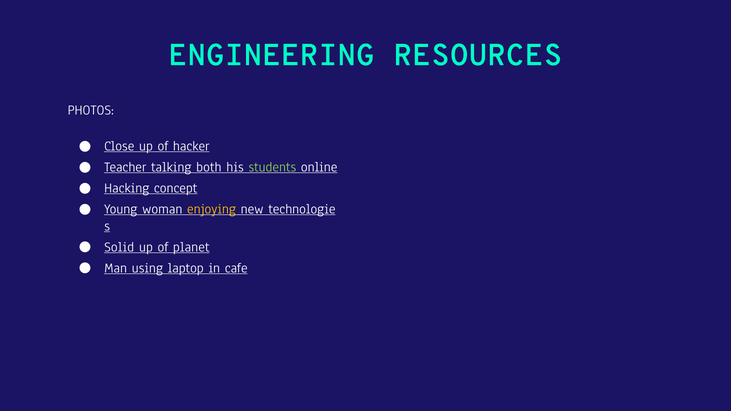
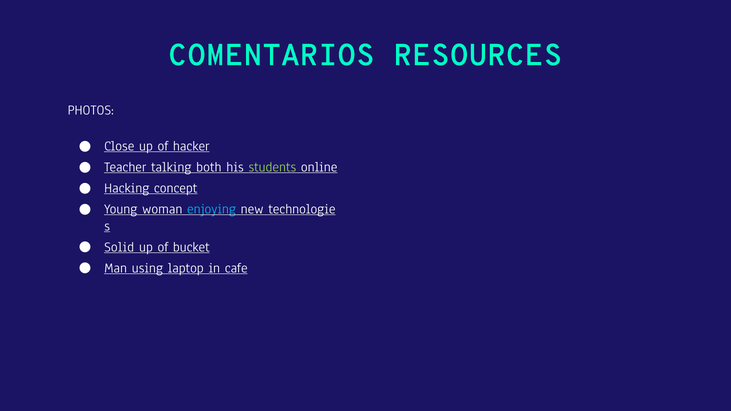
ENGINEERING: ENGINEERING -> COMENTARIOS
enjoying colour: yellow -> light blue
planet: planet -> bucket
